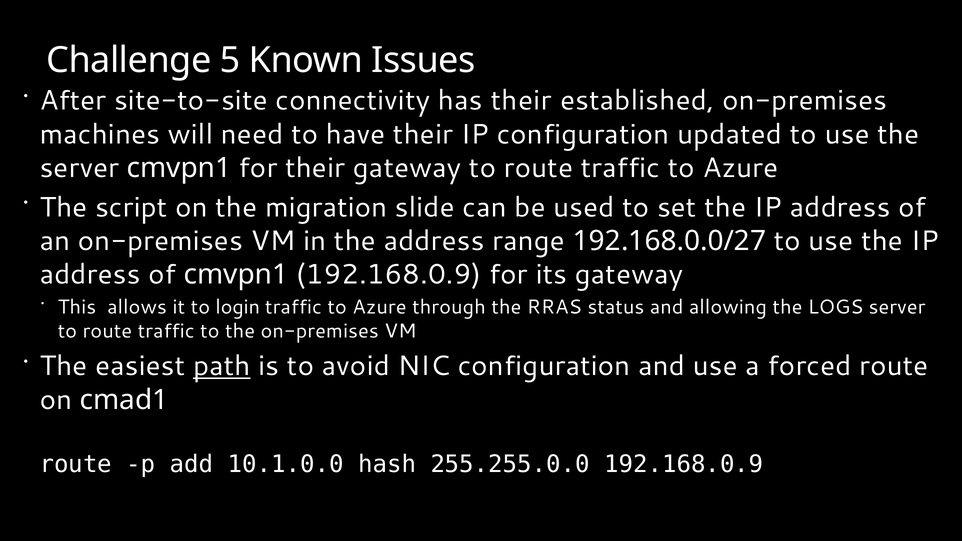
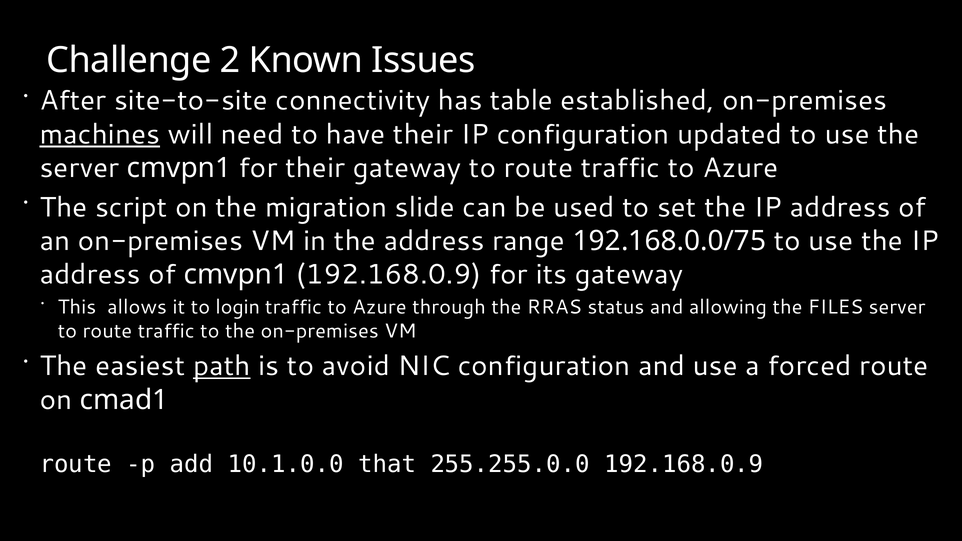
5: 5 -> 2
has their: their -> table
machines underline: none -> present
192.168.0.0/27: 192.168.0.0/27 -> 192.168.0.0/75
LOGS: LOGS -> FILES
hash: hash -> that
